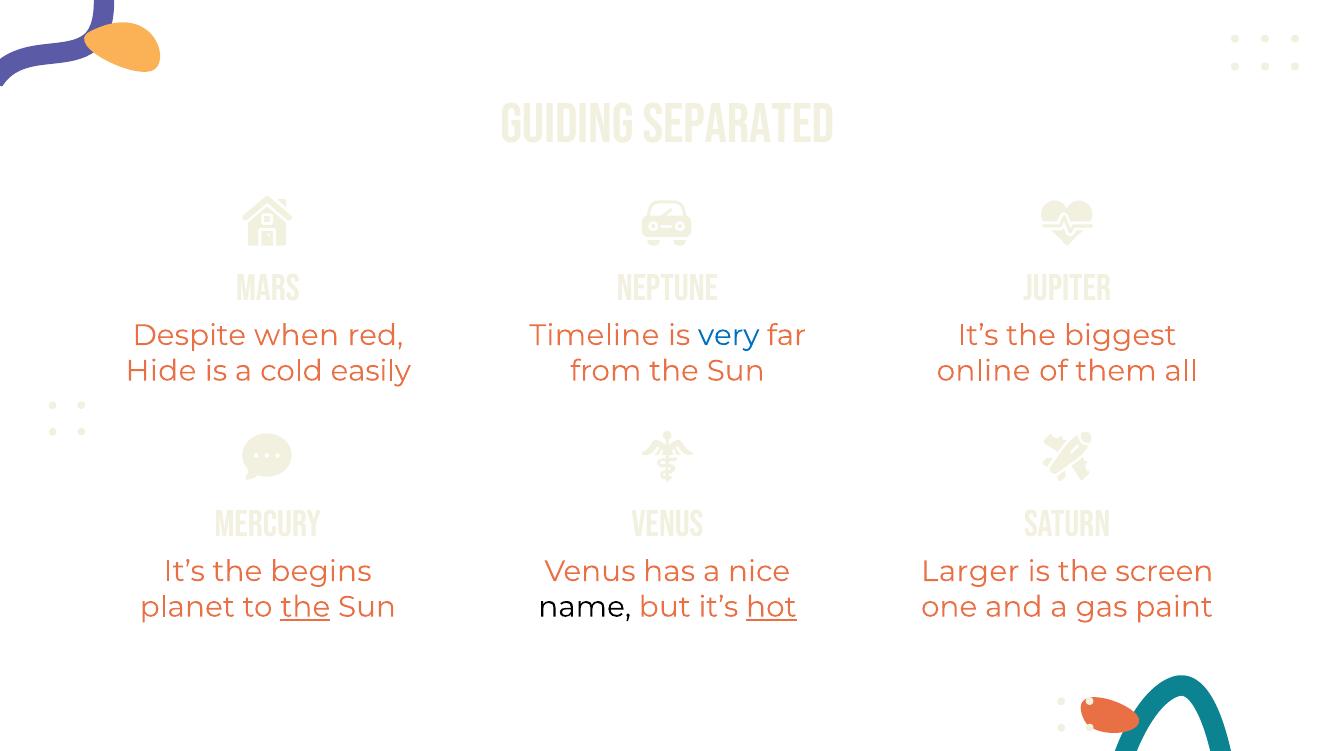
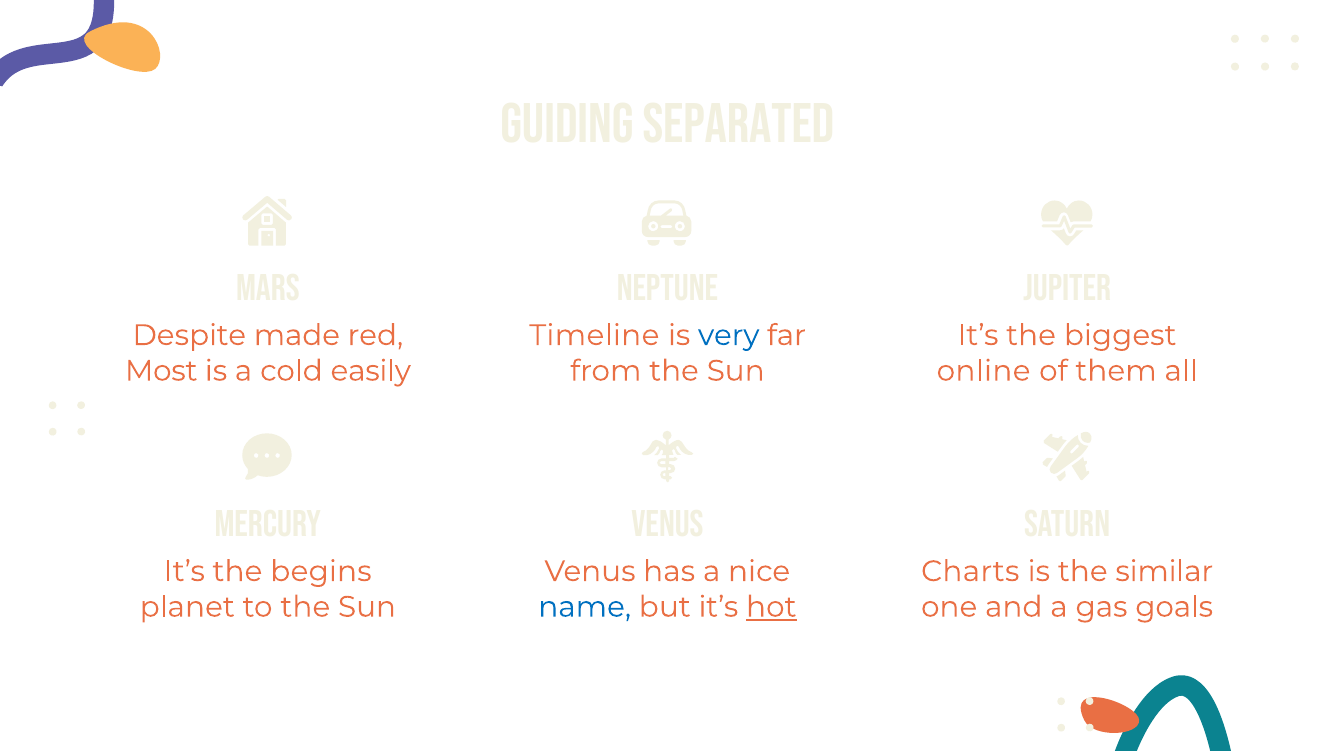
when: when -> made
Hide: Hide -> Most
Larger: Larger -> Charts
screen: screen -> similar
the at (305, 607) underline: present -> none
name colour: black -> blue
paint: paint -> goals
